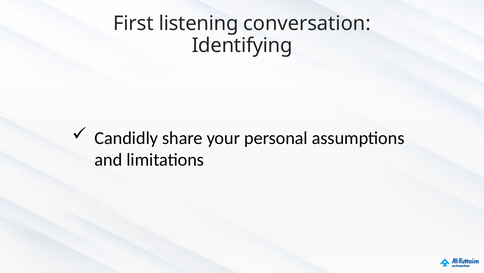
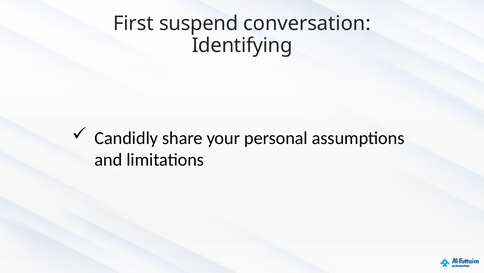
listening: listening -> suspend
